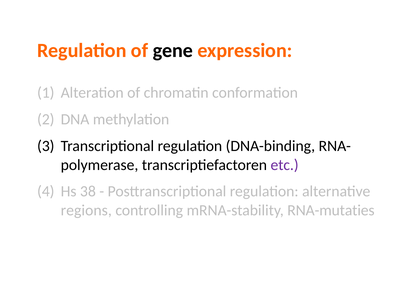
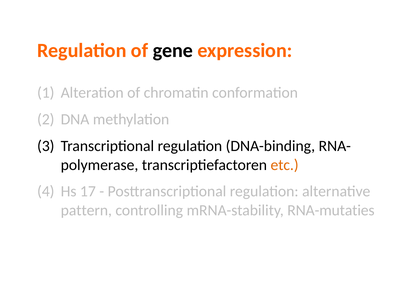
etc colour: purple -> orange
38: 38 -> 17
regions: regions -> pattern
